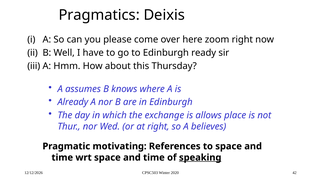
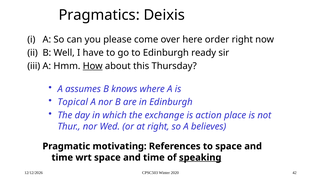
zoom: zoom -> order
How underline: none -> present
Already: Already -> Topical
allows: allows -> action
